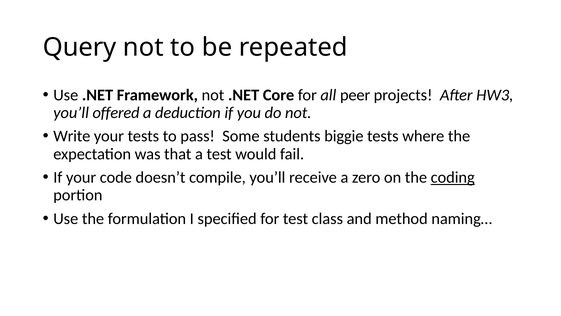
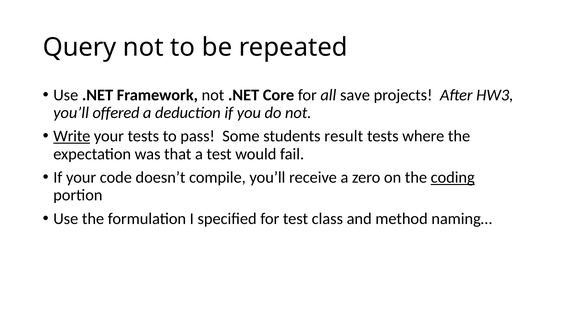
peer: peer -> save
Write underline: none -> present
biggie: biggie -> result
